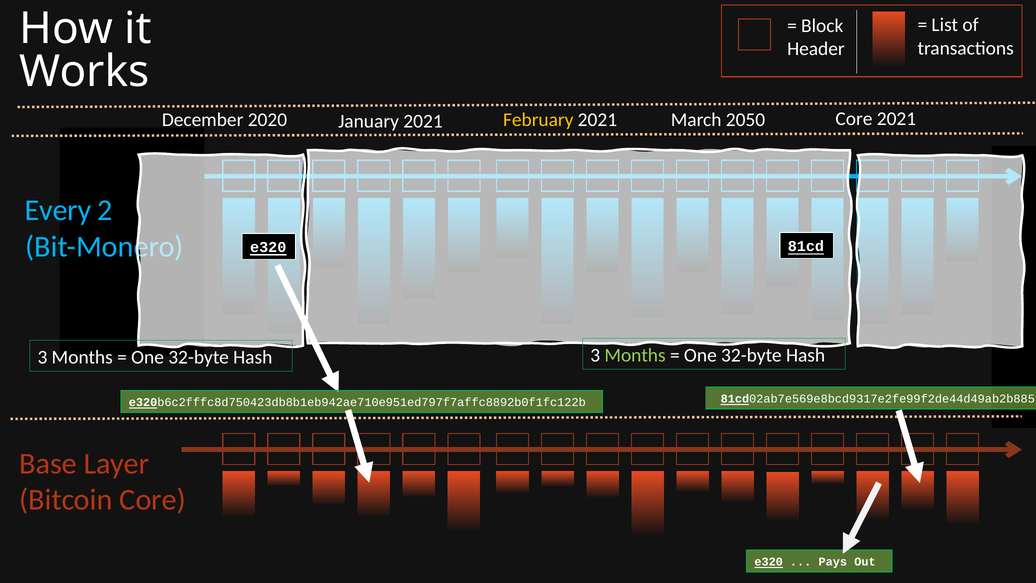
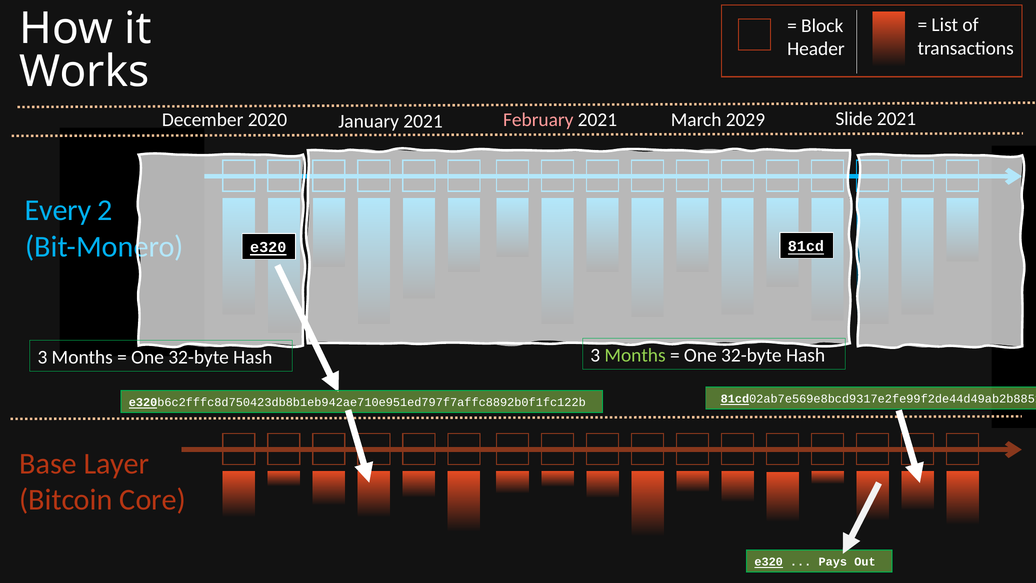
2020 Core: Core -> Slide
February colour: yellow -> pink
2050: 2050 -> 2029
